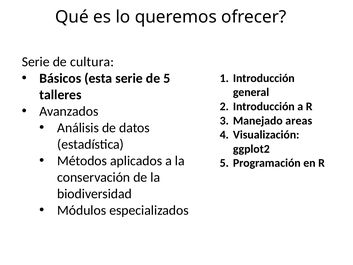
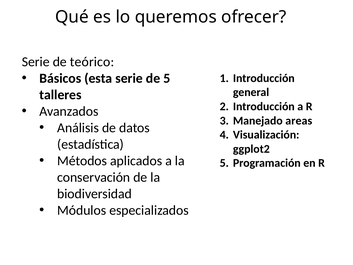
cultura: cultura -> teórico
